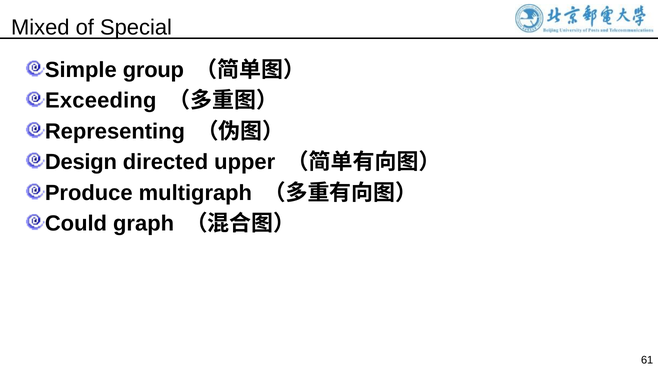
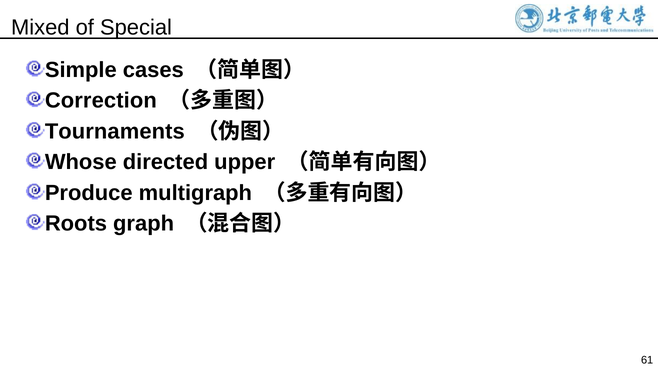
group: group -> cases
Exceeding: Exceeding -> Correction
Representing: Representing -> Tournaments
Design: Design -> Whose
Could: Could -> Roots
